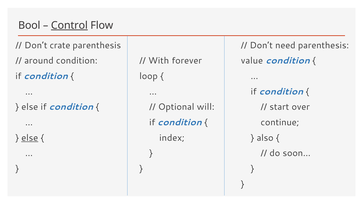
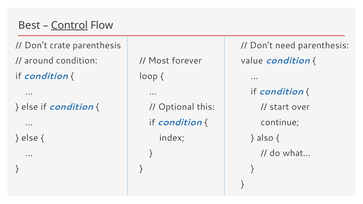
Bool: Bool -> Best
With: With -> Most
will: will -> this
else at (30, 138) underline: present -> none
soon…: soon… -> what…
